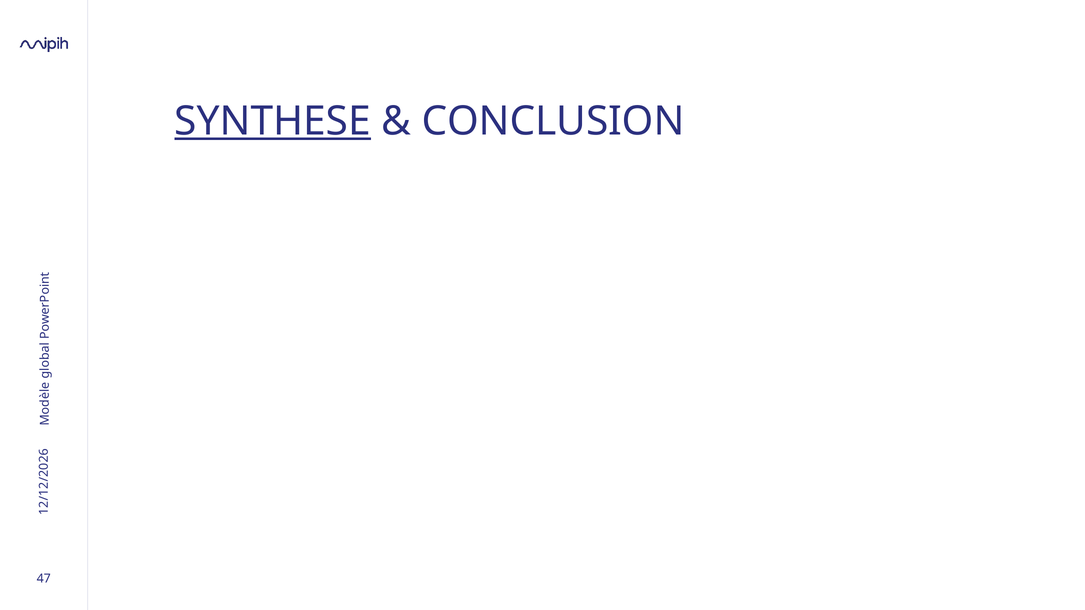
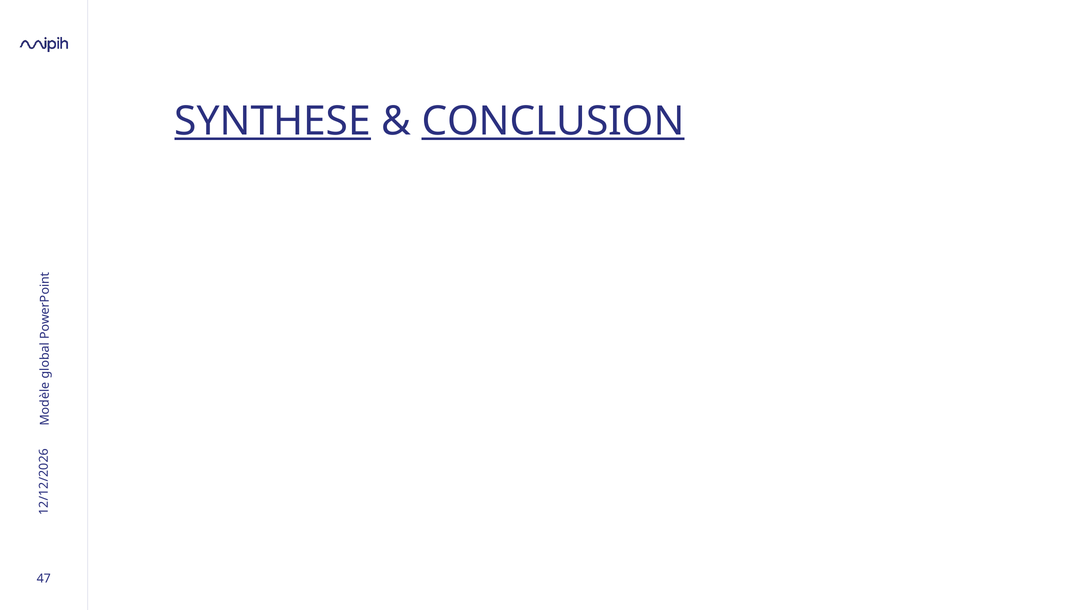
CONCLUSION underline: none -> present
